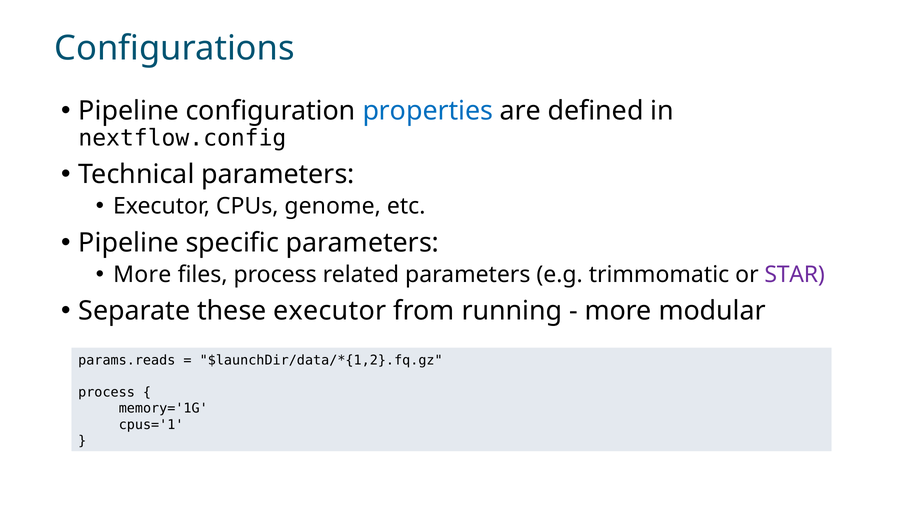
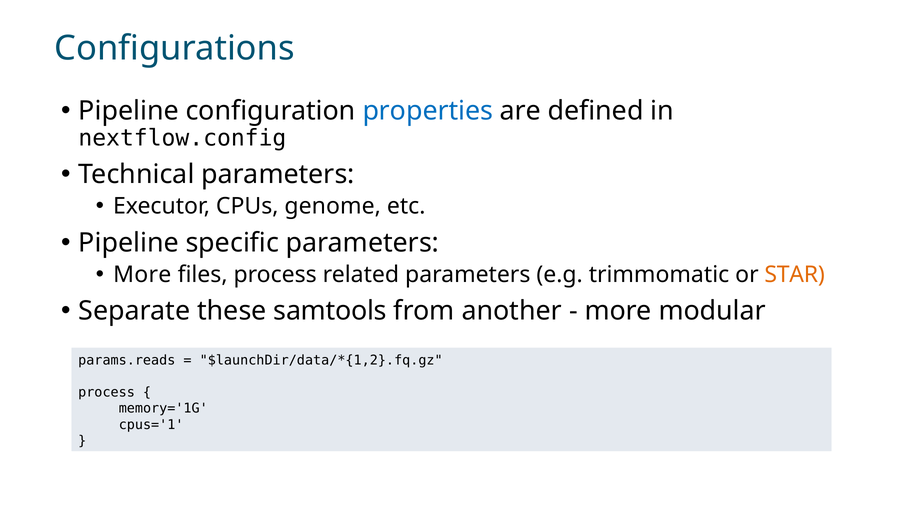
STAR colour: purple -> orange
these executor: executor -> samtools
running: running -> another
